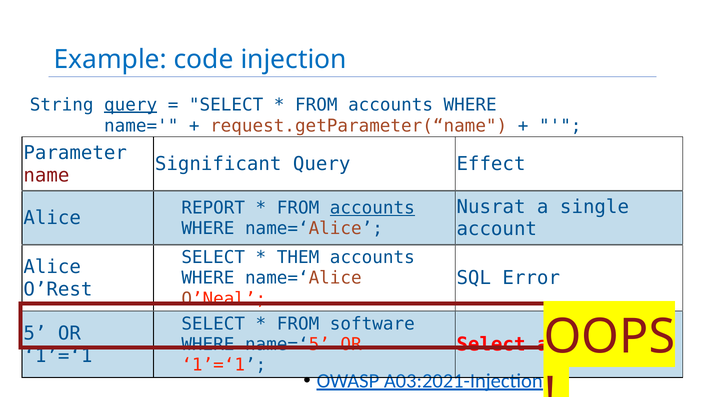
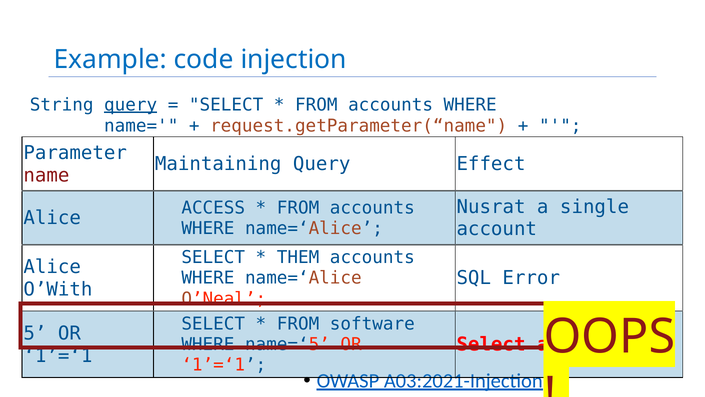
Significant: Significant -> Maintaining
REPORT: REPORT -> ACCESS
accounts at (372, 207) underline: present -> none
O’Rest: O’Rest -> O’With
